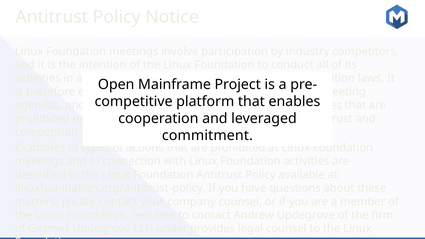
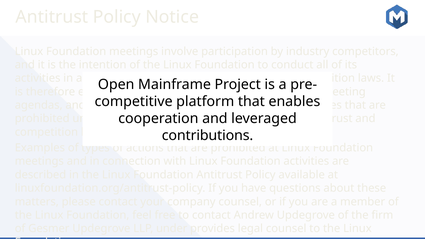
commitment: commitment -> contributions
